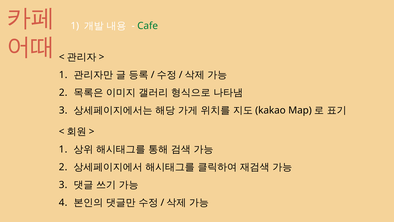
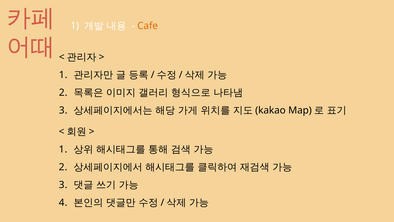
Cafe colour: green -> orange
